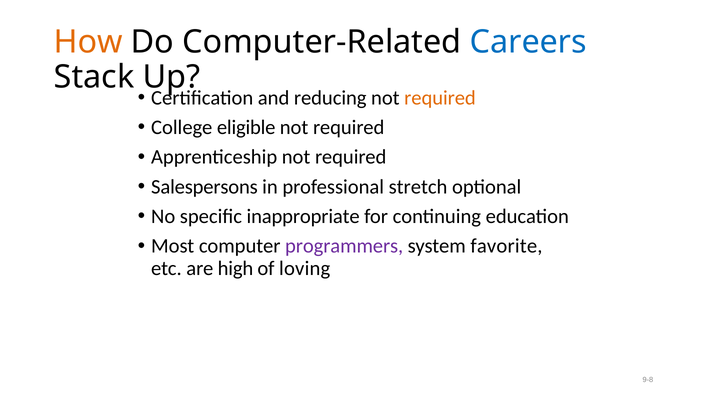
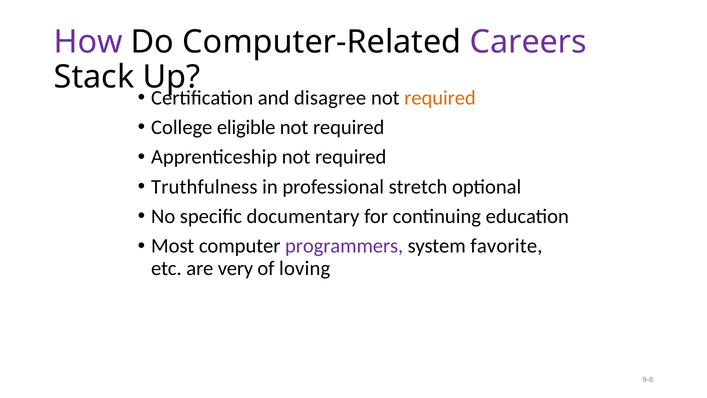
How colour: orange -> purple
Careers colour: blue -> purple
reducing: reducing -> disagree
Salespersons: Salespersons -> Truthfulness
inappropriate: inappropriate -> documentary
high: high -> very
